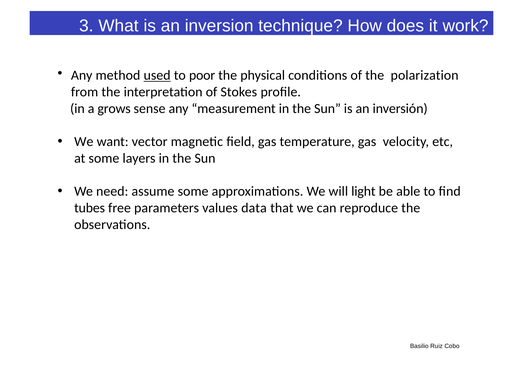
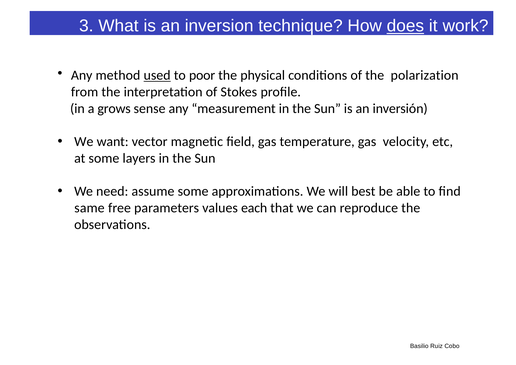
does underline: none -> present
light: light -> best
tubes: tubes -> same
data: data -> each
